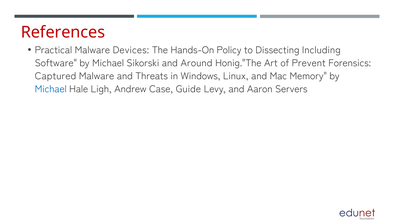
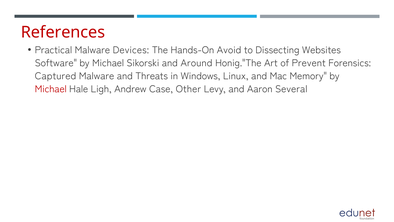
Policy: Policy -> Avoid
Including: Including -> Websites
Michael at (51, 89) colour: blue -> red
Guide: Guide -> Other
Servers: Servers -> Several
